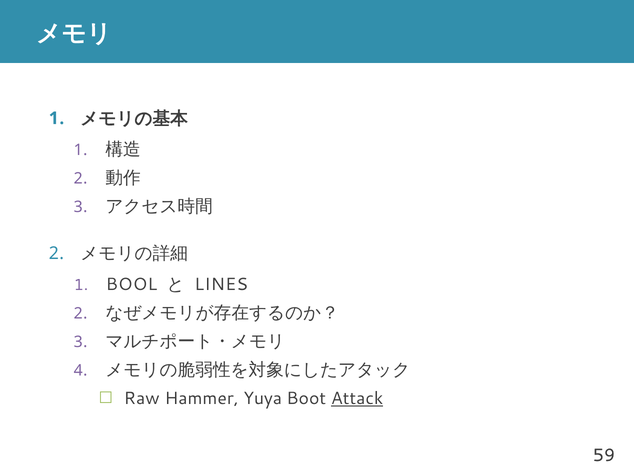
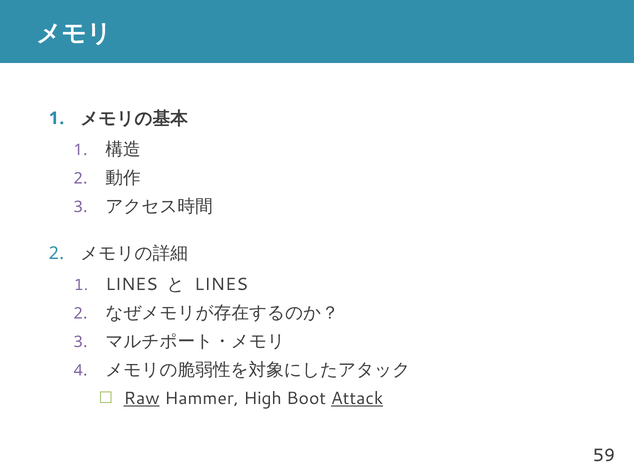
BOOL at (131, 285): BOOL -> LINES
Raw underline: none -> present
Yuya: Yuya -> High
